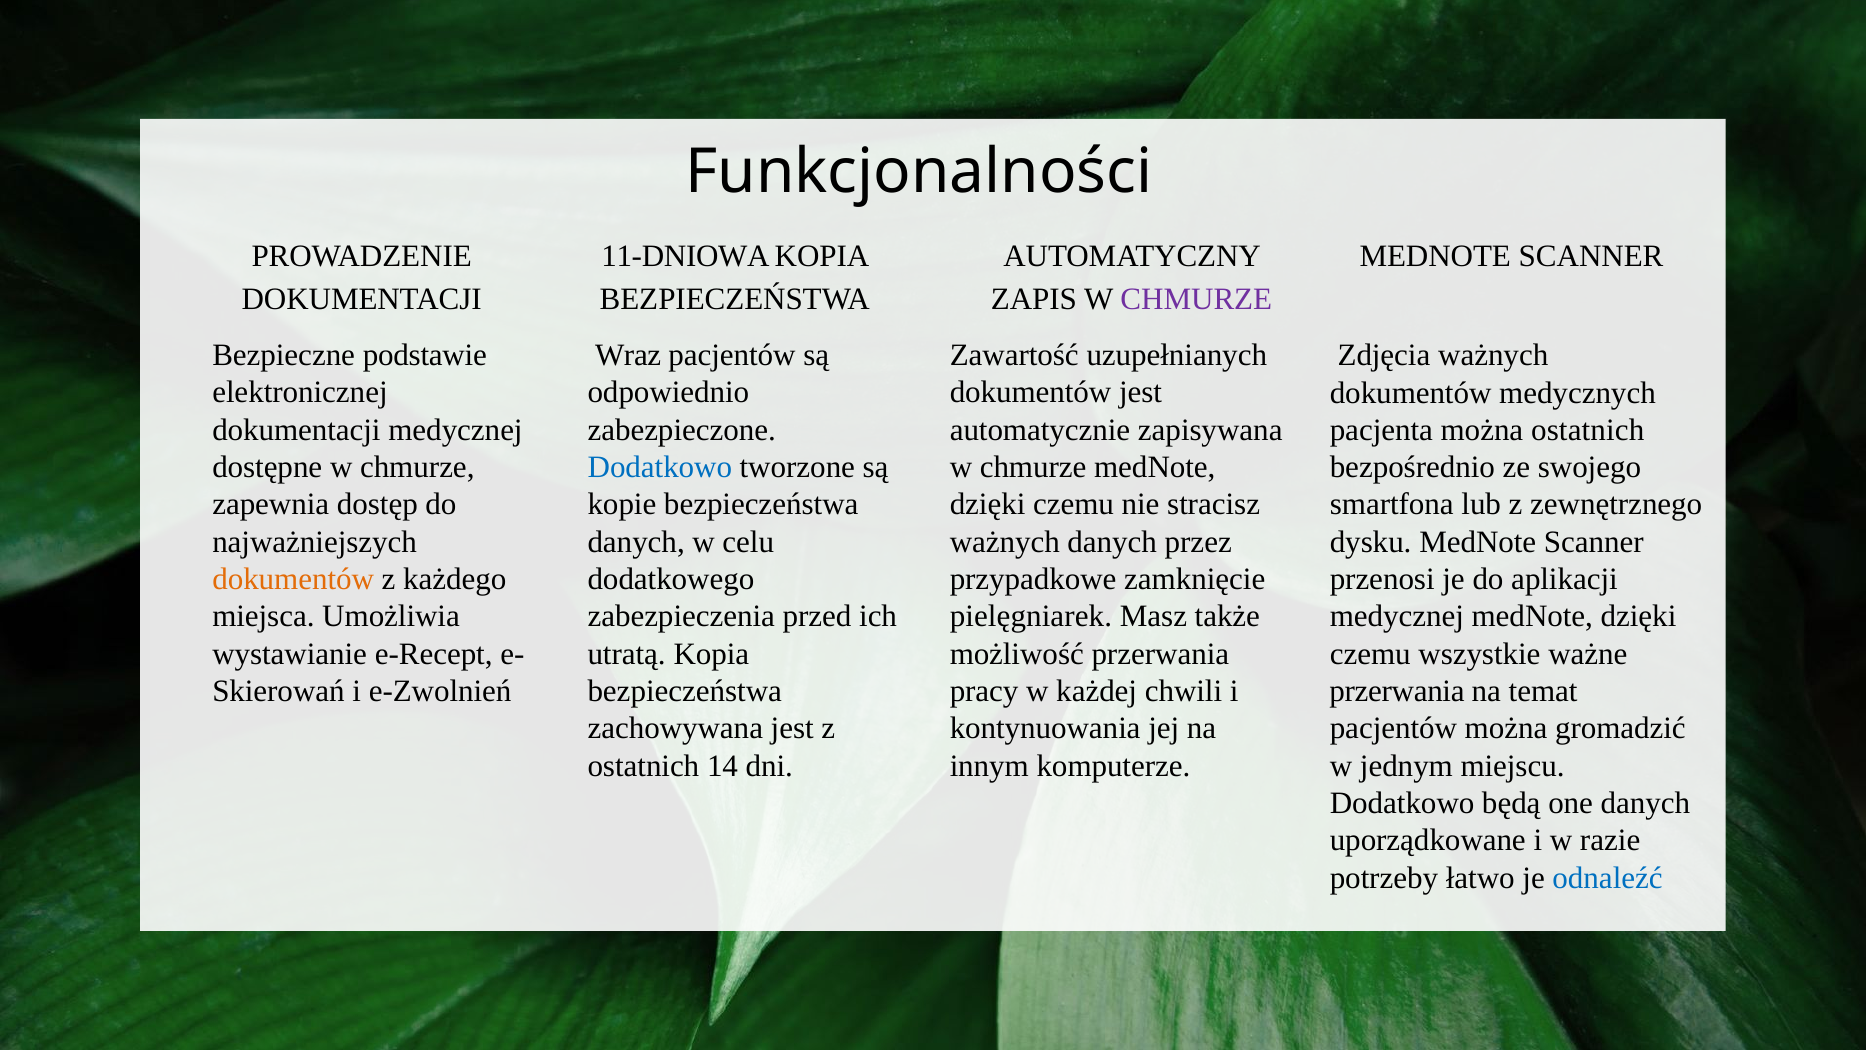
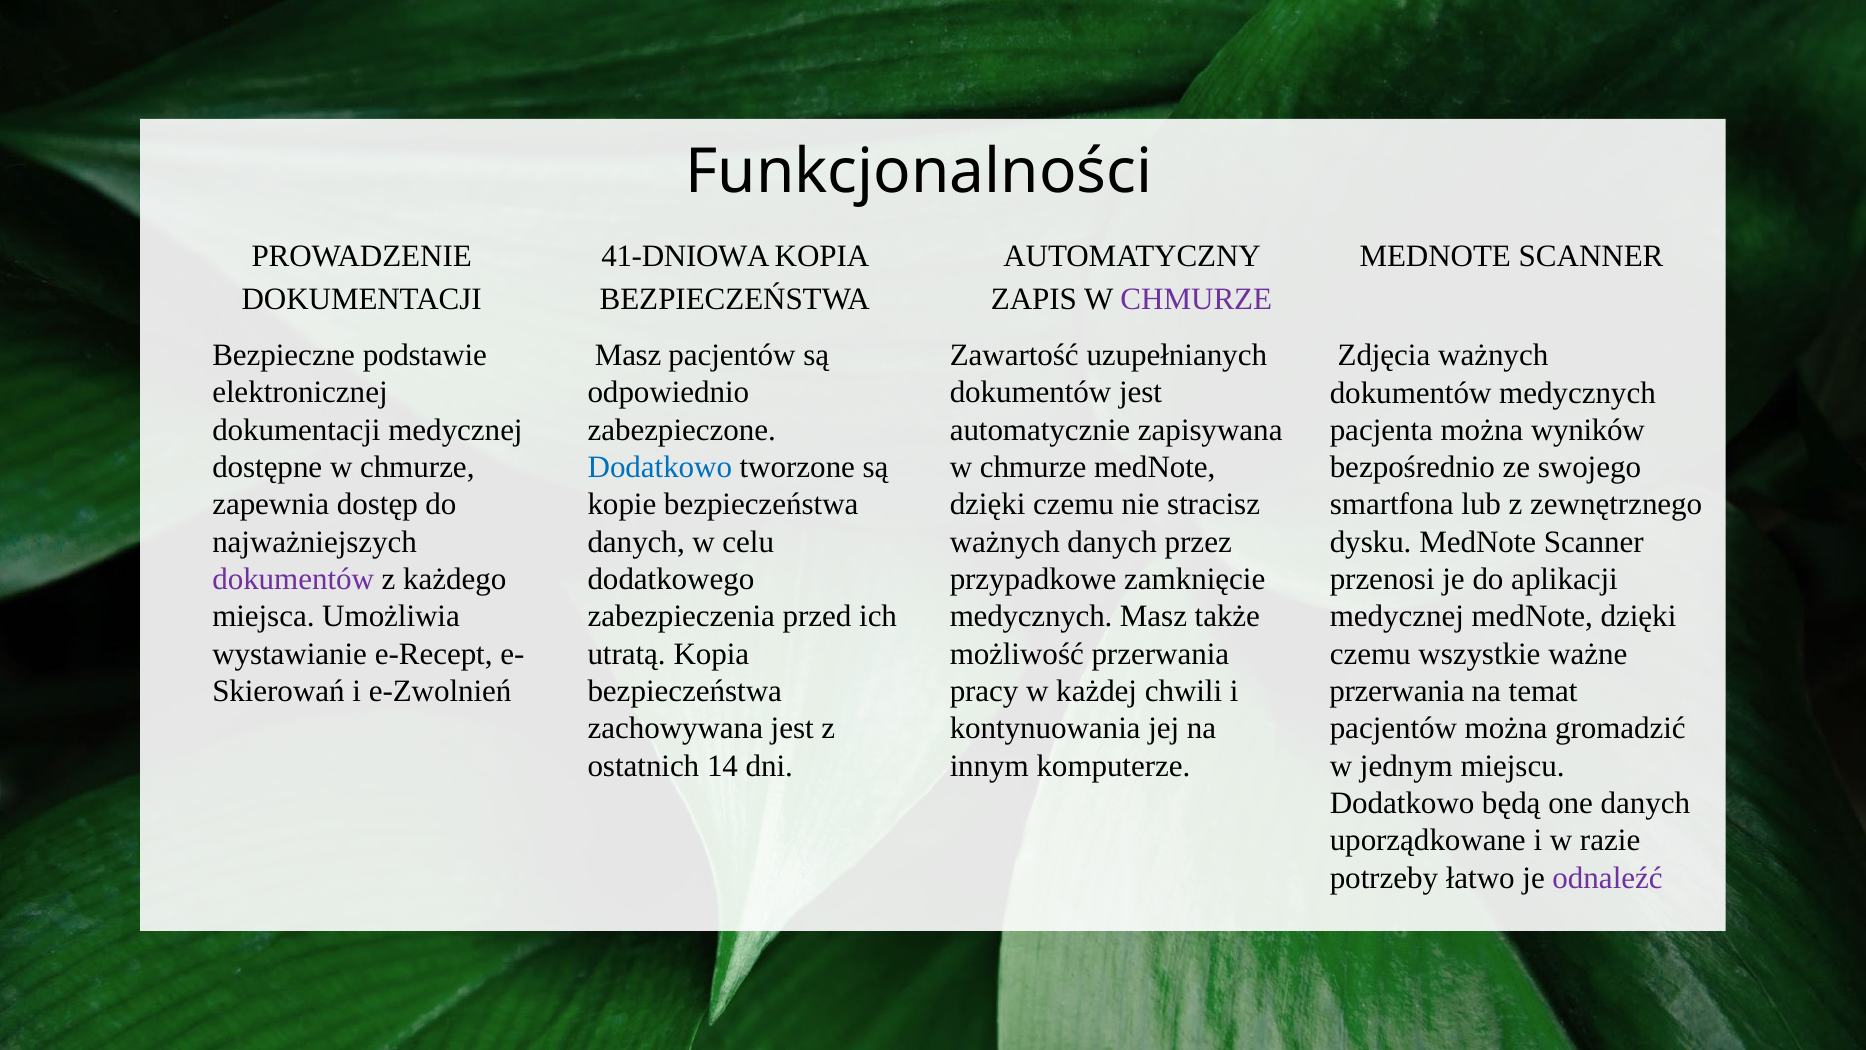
11-DNIOWA: 11-DNIOWA -> 41-DNIOWA
Wraz at (628, 355): Wraz -> Masz
można ostatnich: ostatnich -> wyników
dokumentów at (293, 579) colour: orange -> purple
pielęgniarek at (1031, 616): pielęgniarek -> medycznych
odnaleźć colour: blue -> purple
